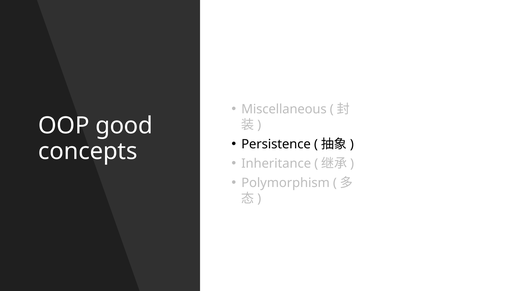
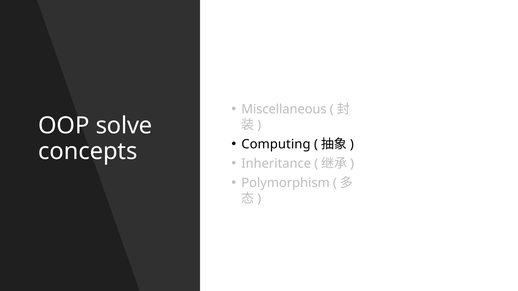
good: good -> solve
Persistence: Persistence -> Computing
